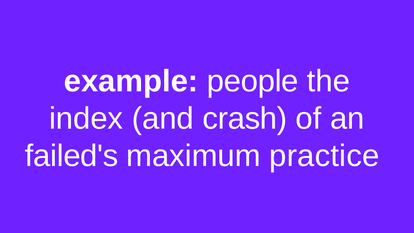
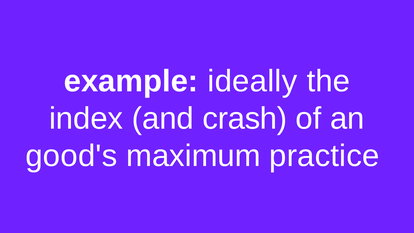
people: people -> ideally
failed's: failed's -> good's
